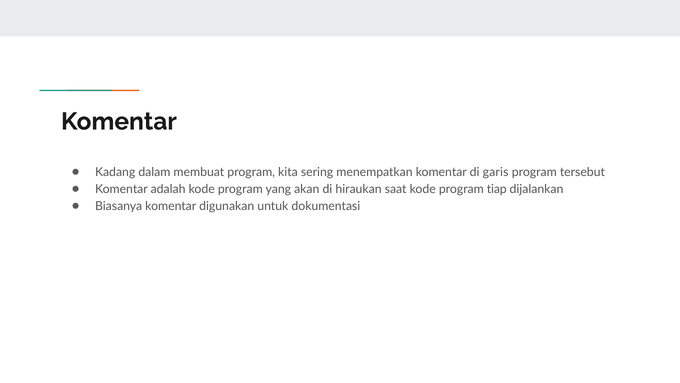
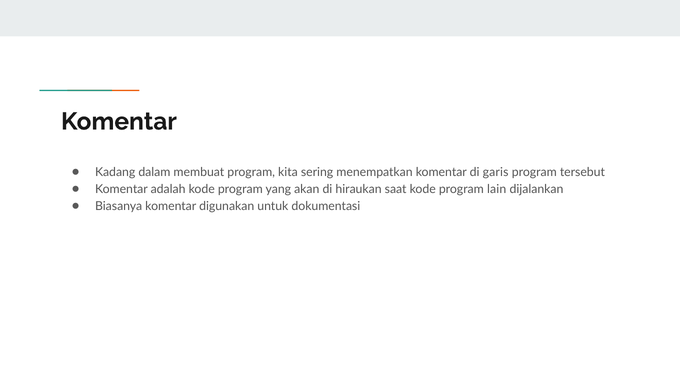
tiap: tiap -> lain
